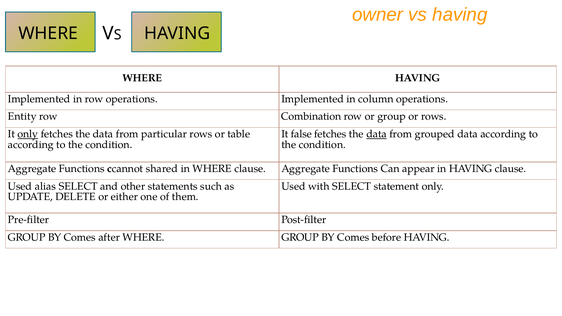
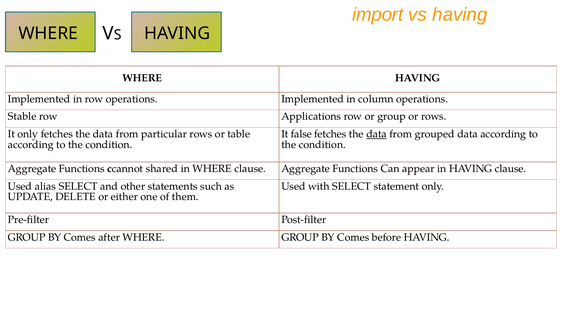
owner: owner -> import
Entity: Entity -> Stable
Combination: Combination -> Applications
only at (28, 134) underline: present -> none
